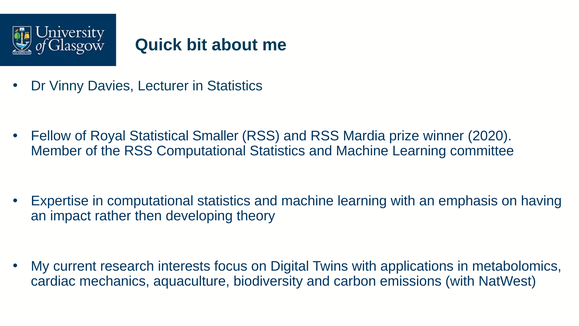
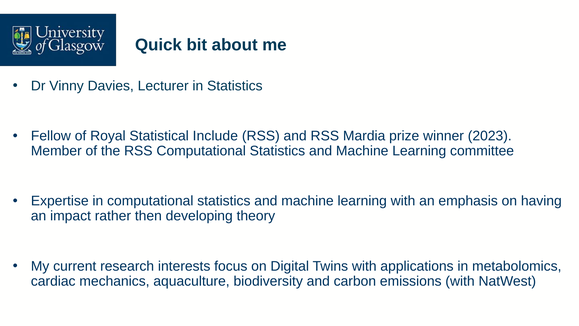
Smaller: Smaller -> Include
2020: 2020 -> 2023
